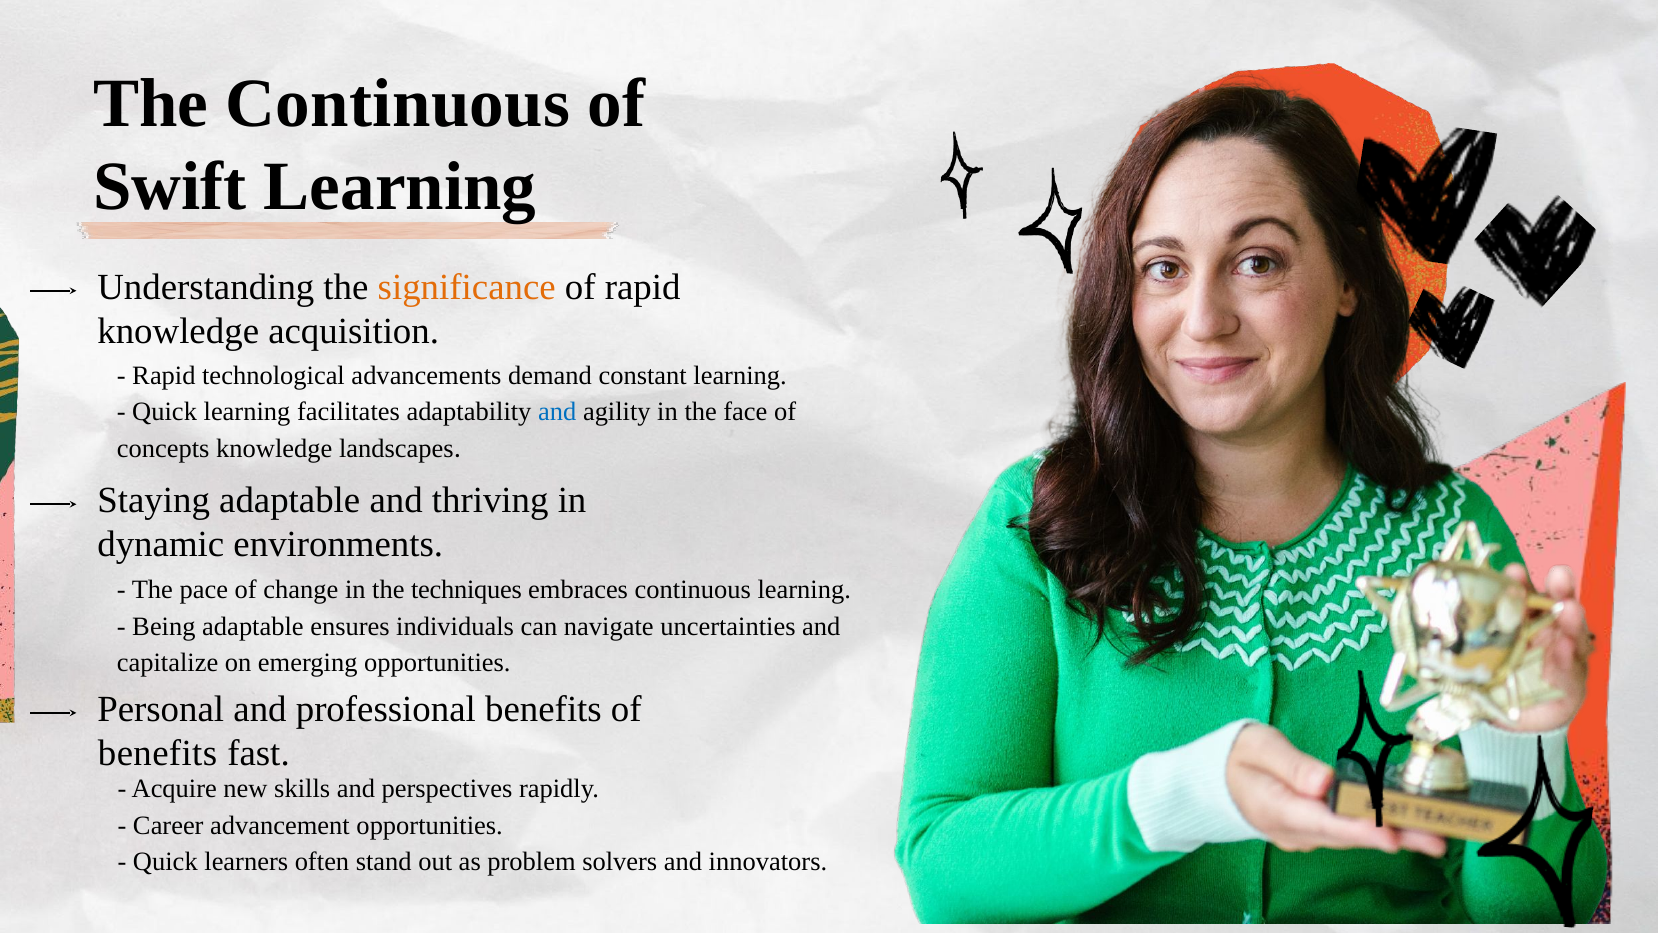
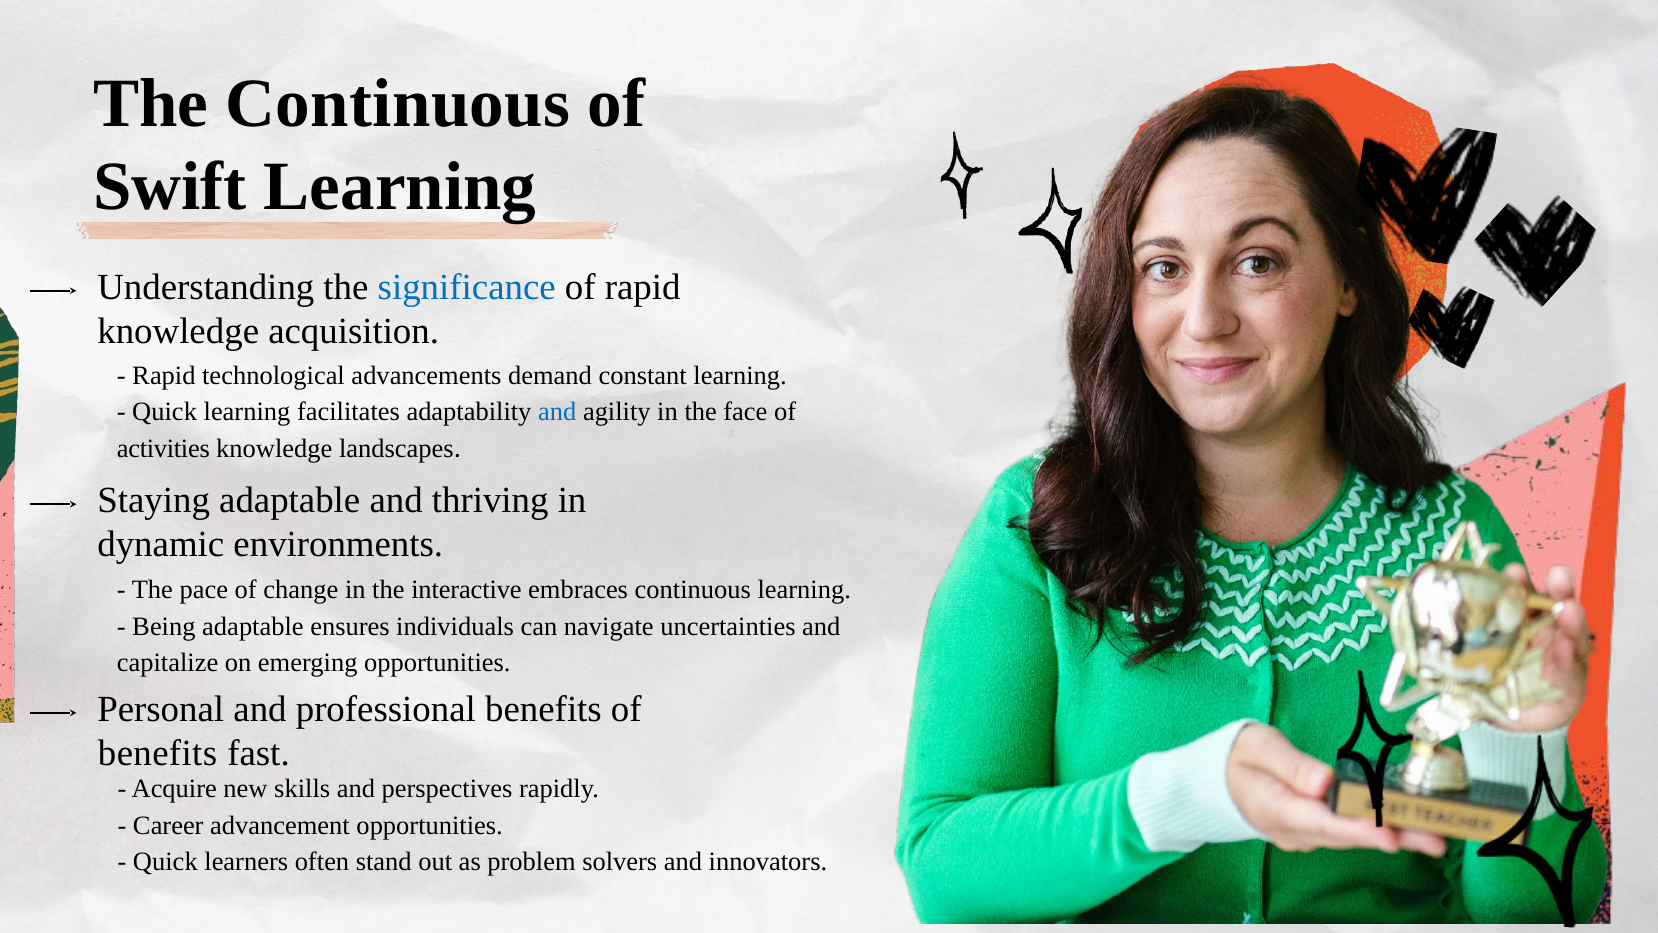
significance colour: orange -> blue
concepts: concepts -> activities
techniques: techniques -> interactive
